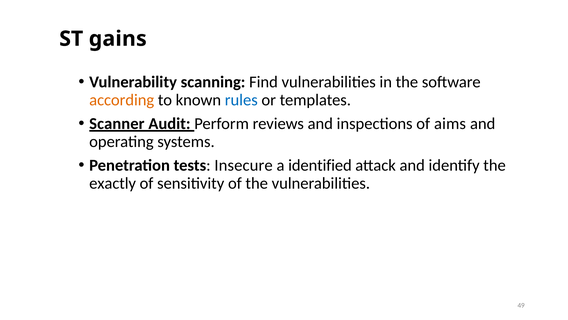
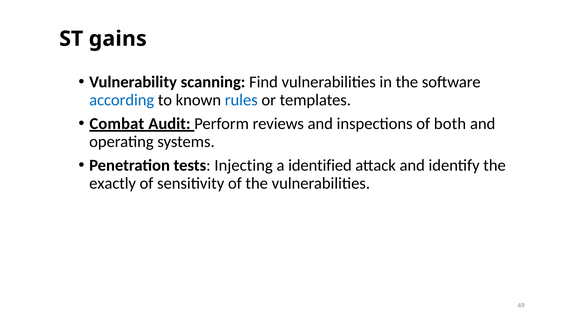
according colour: orange -> blue
Scanner: Scanner -> Combat
aims: aims -> both
Insecure: Insecure -> Injecting
